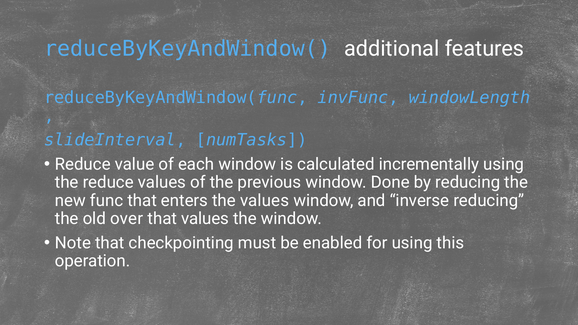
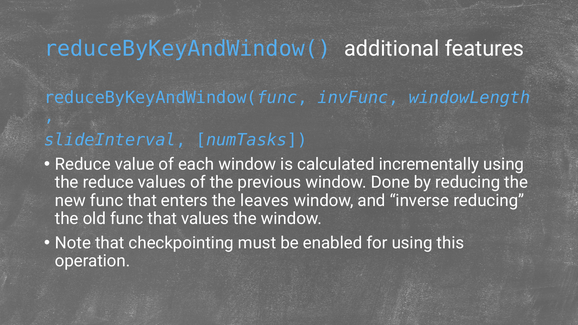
the values: values -> leaves
old over: over -> func
